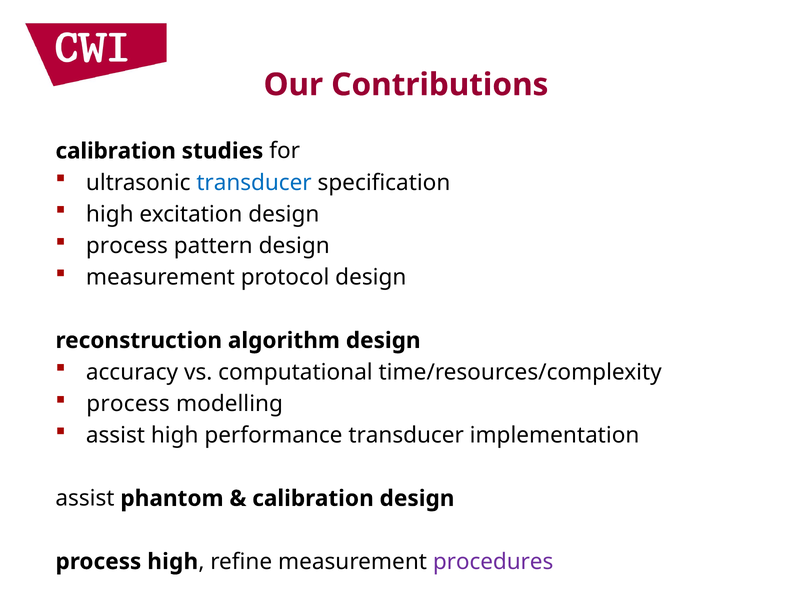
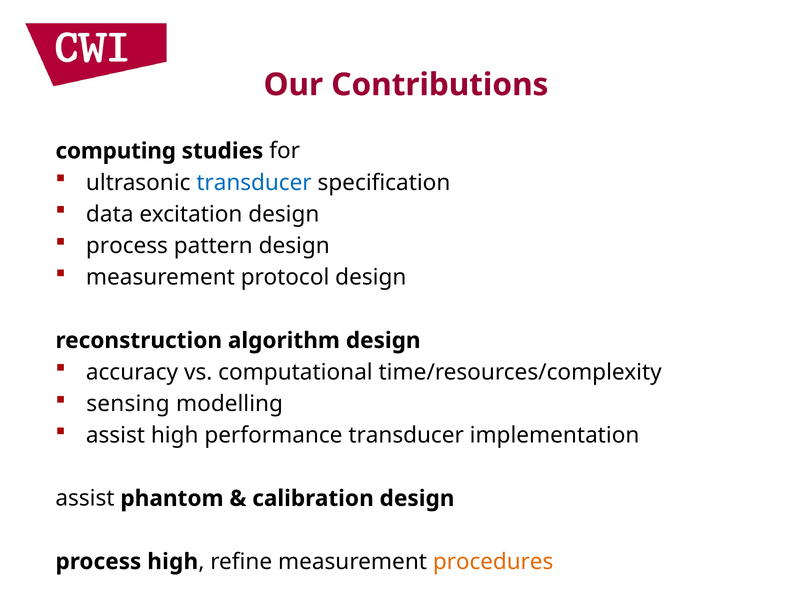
calibration at (116, 151): calibration -> computing
high at (110, 214): high -> data
process at (128, 404): process -> sensing
procedures colour: purple -> orange
